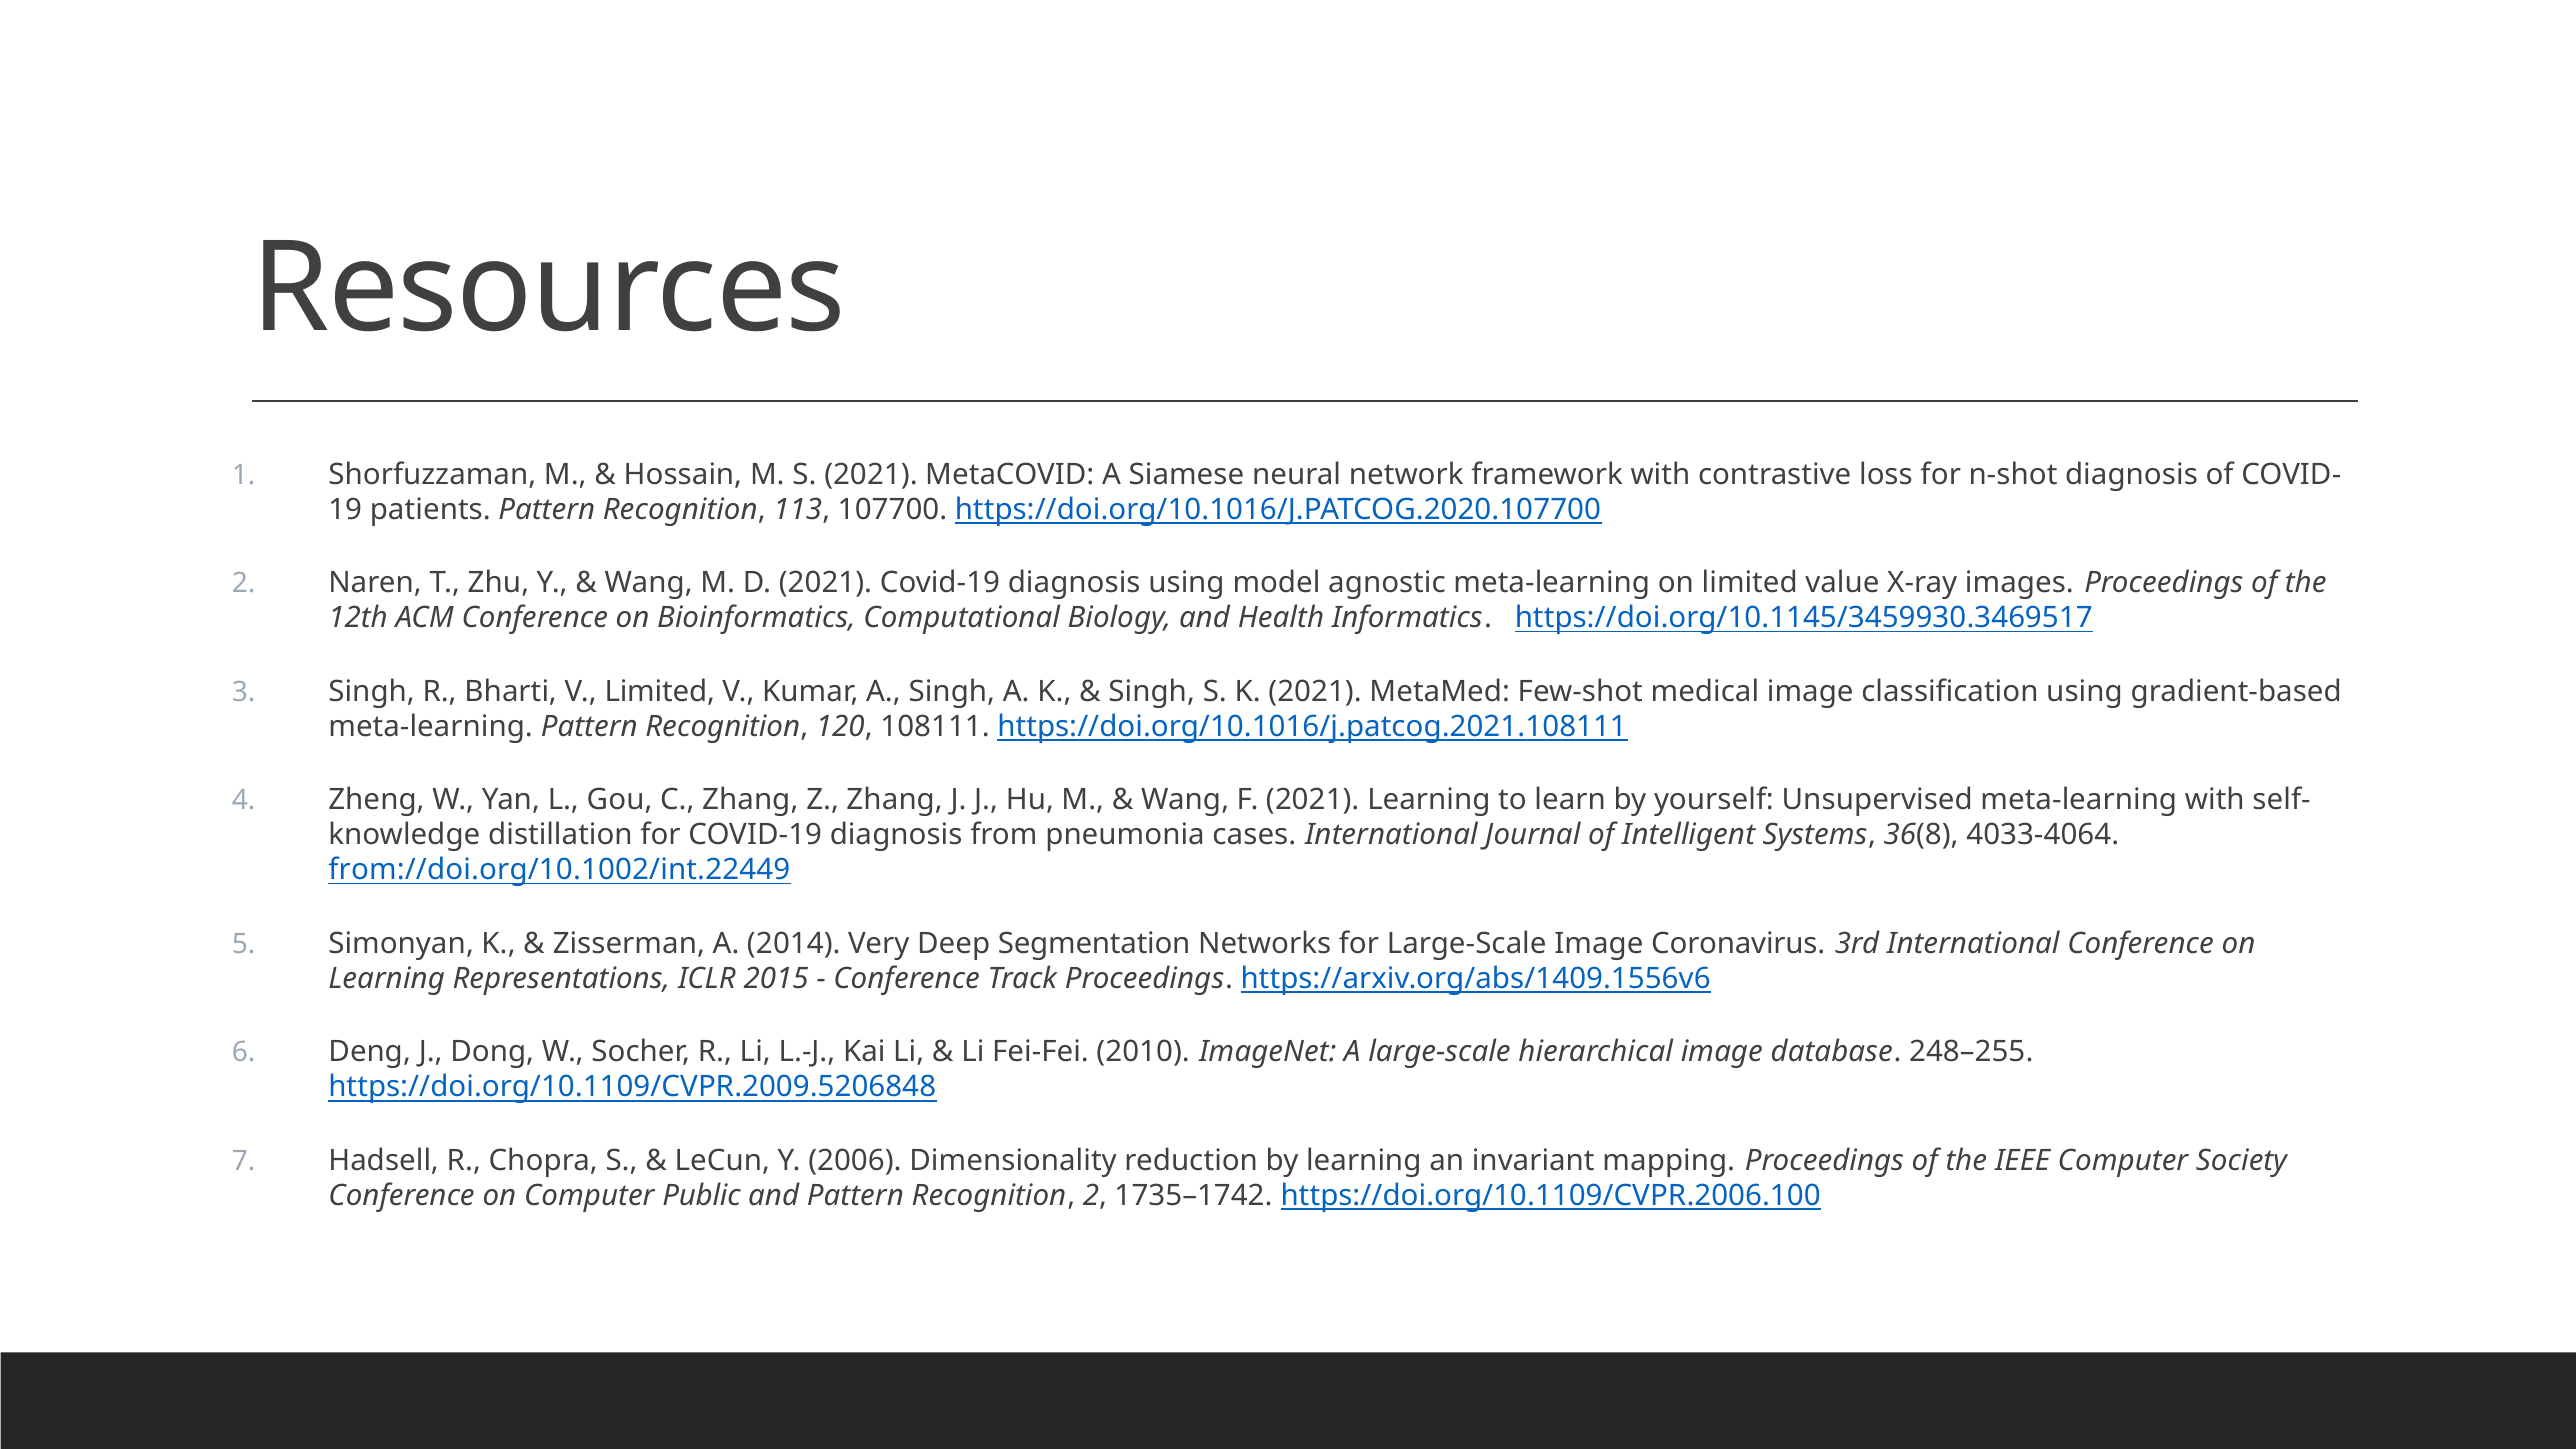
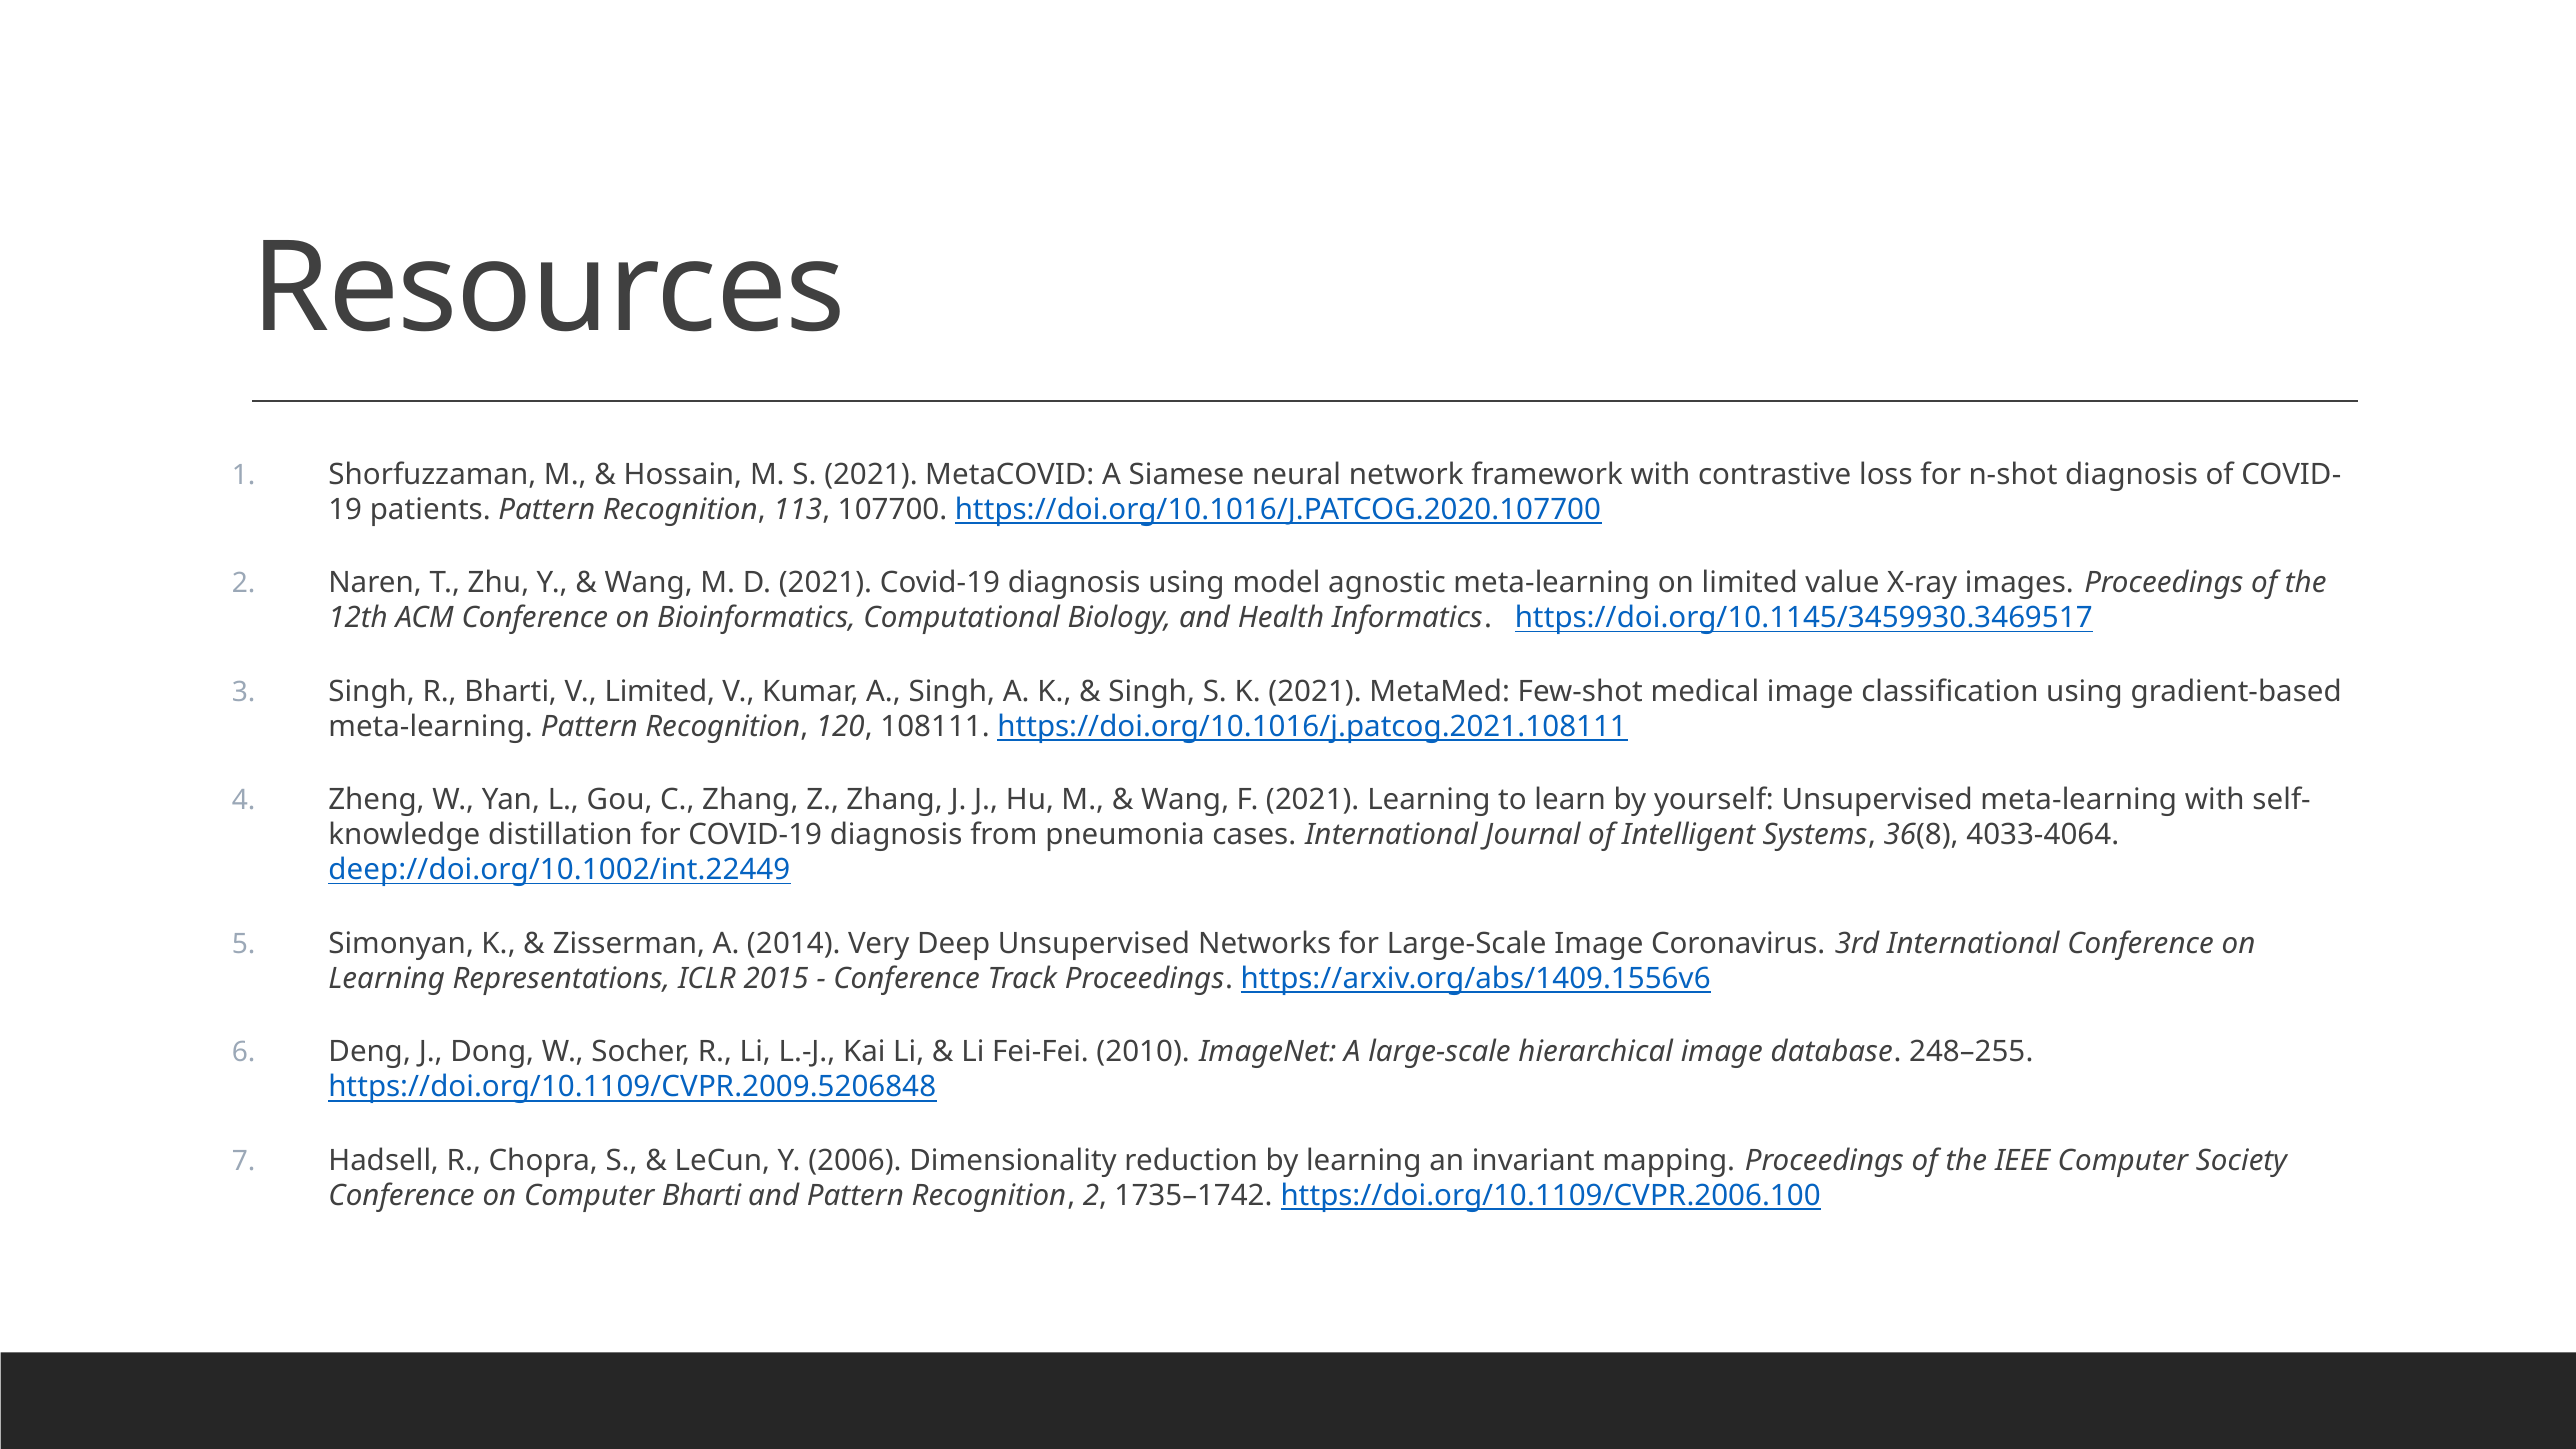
from://doi.org/10.1002/int.22449: from://doi.org/10.1002/int.22449 -> deep://doi.org/10.1002/int.22449
Deep Segmentation: Segmentation -> Unsupervised
Computer Public: Public -> Bharti
